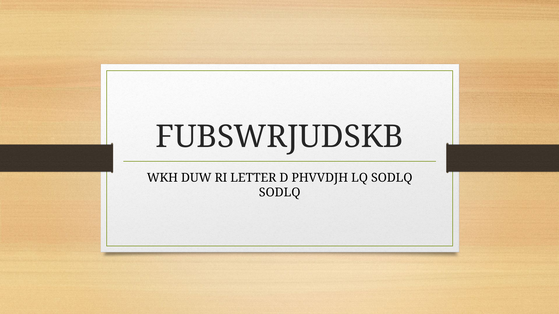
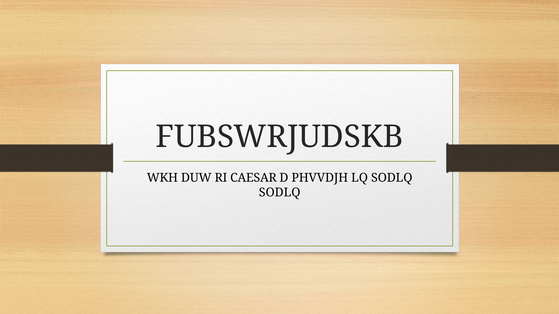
LETTER: LETTER -> CAESAR
